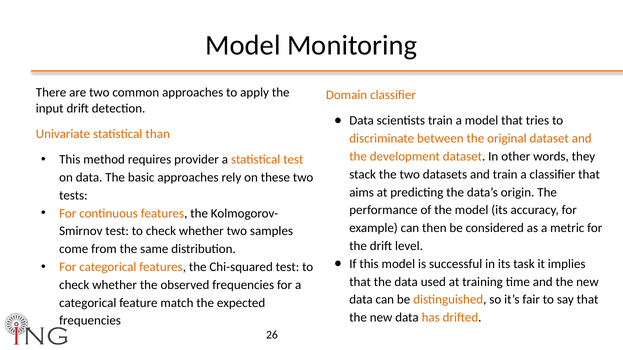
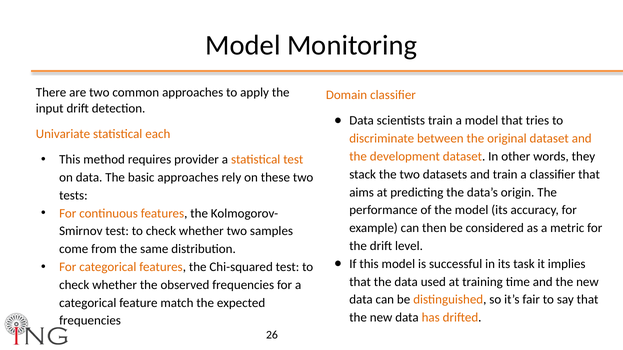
than: than -> each
